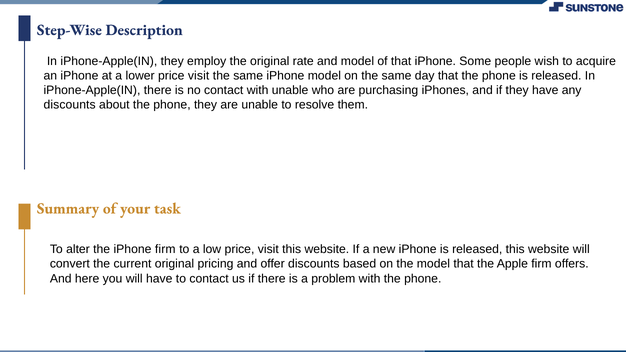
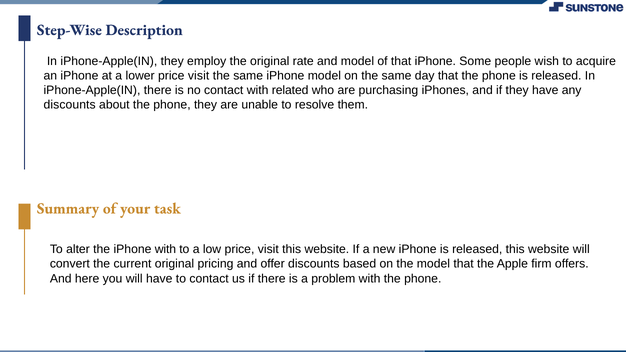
with unable: unable -> related
iPhone firm: firm -> with
